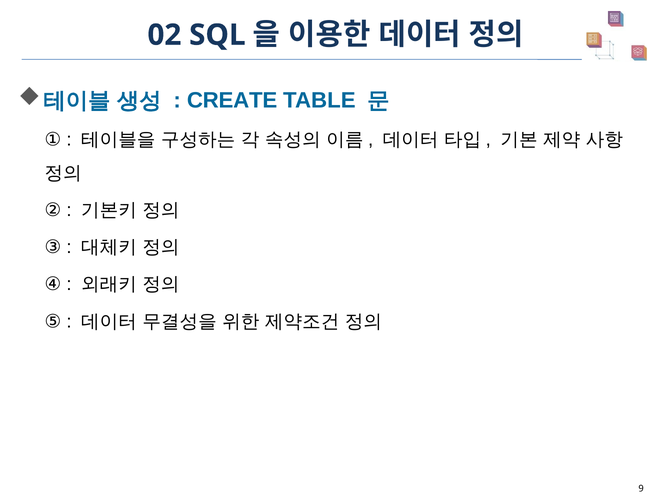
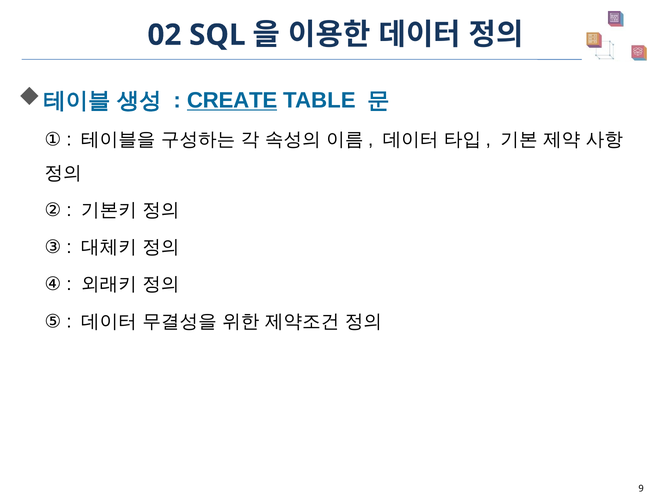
CREATE underline: none -> present
